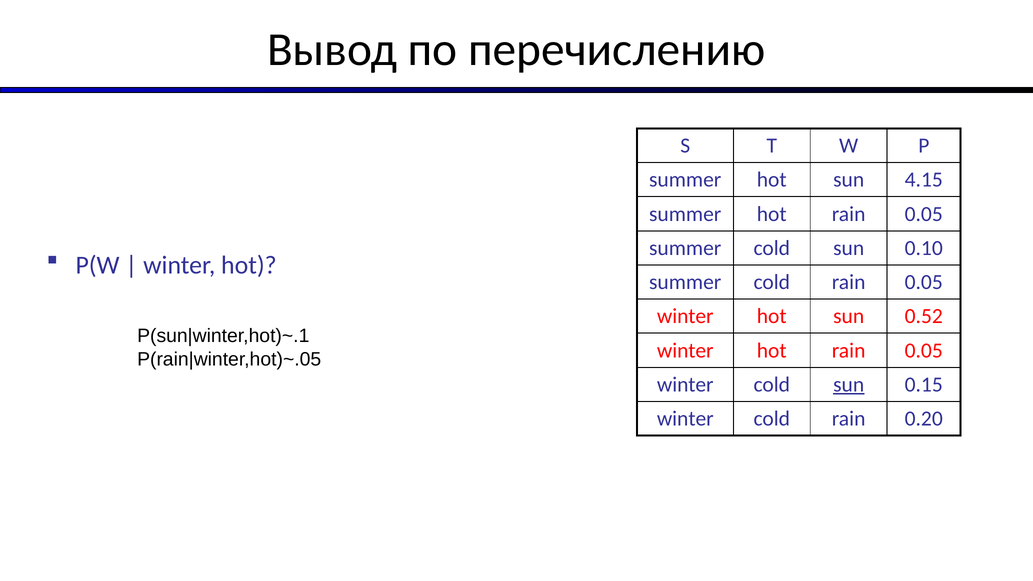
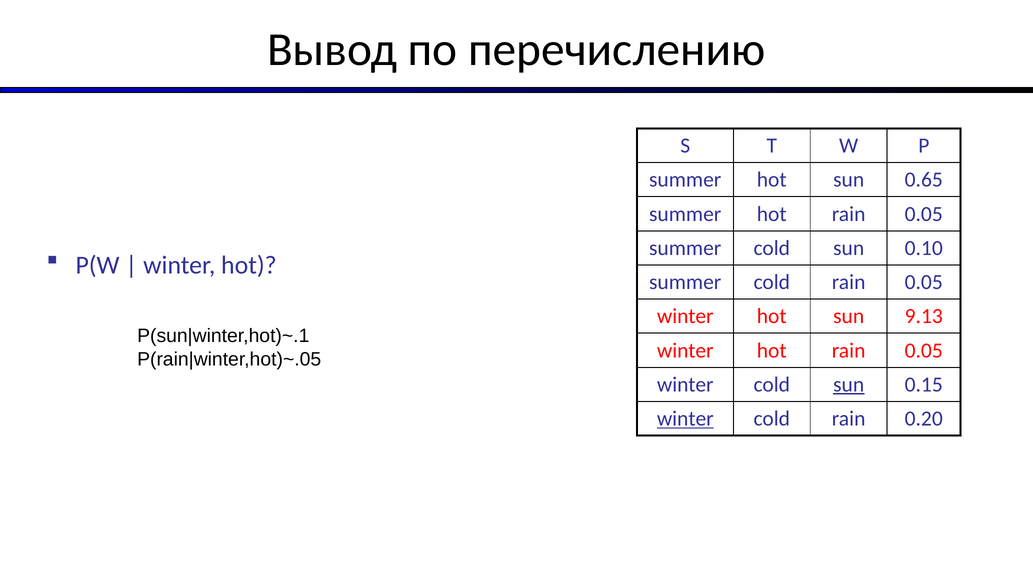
4.15: 4.15 -> 0.65
0.52: 0.52 -> 9.13
winter at (685, 419) underline: none -> present
